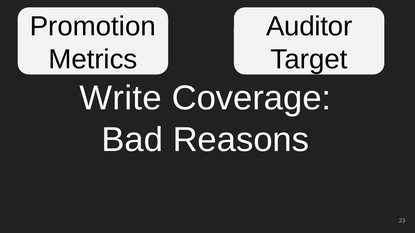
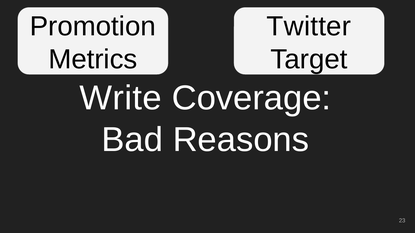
Auditor: Auditor -> Twitter
